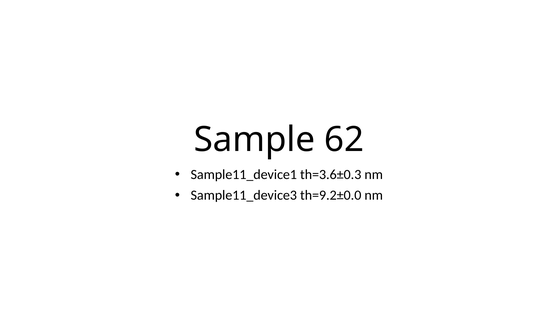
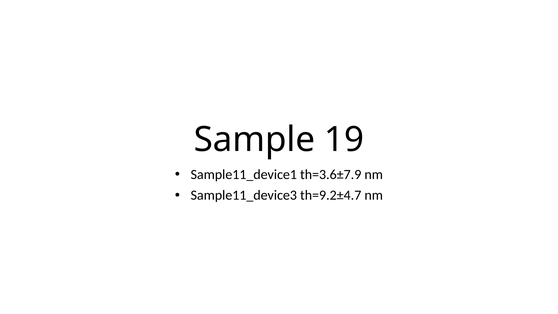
62: 62 -> 19
th=3.6±0.3: th=3.6±0.3 -> th=3.6±7.9
th=9.2±0.0: th=9.2±0.0 -> th=9.2±4.7
